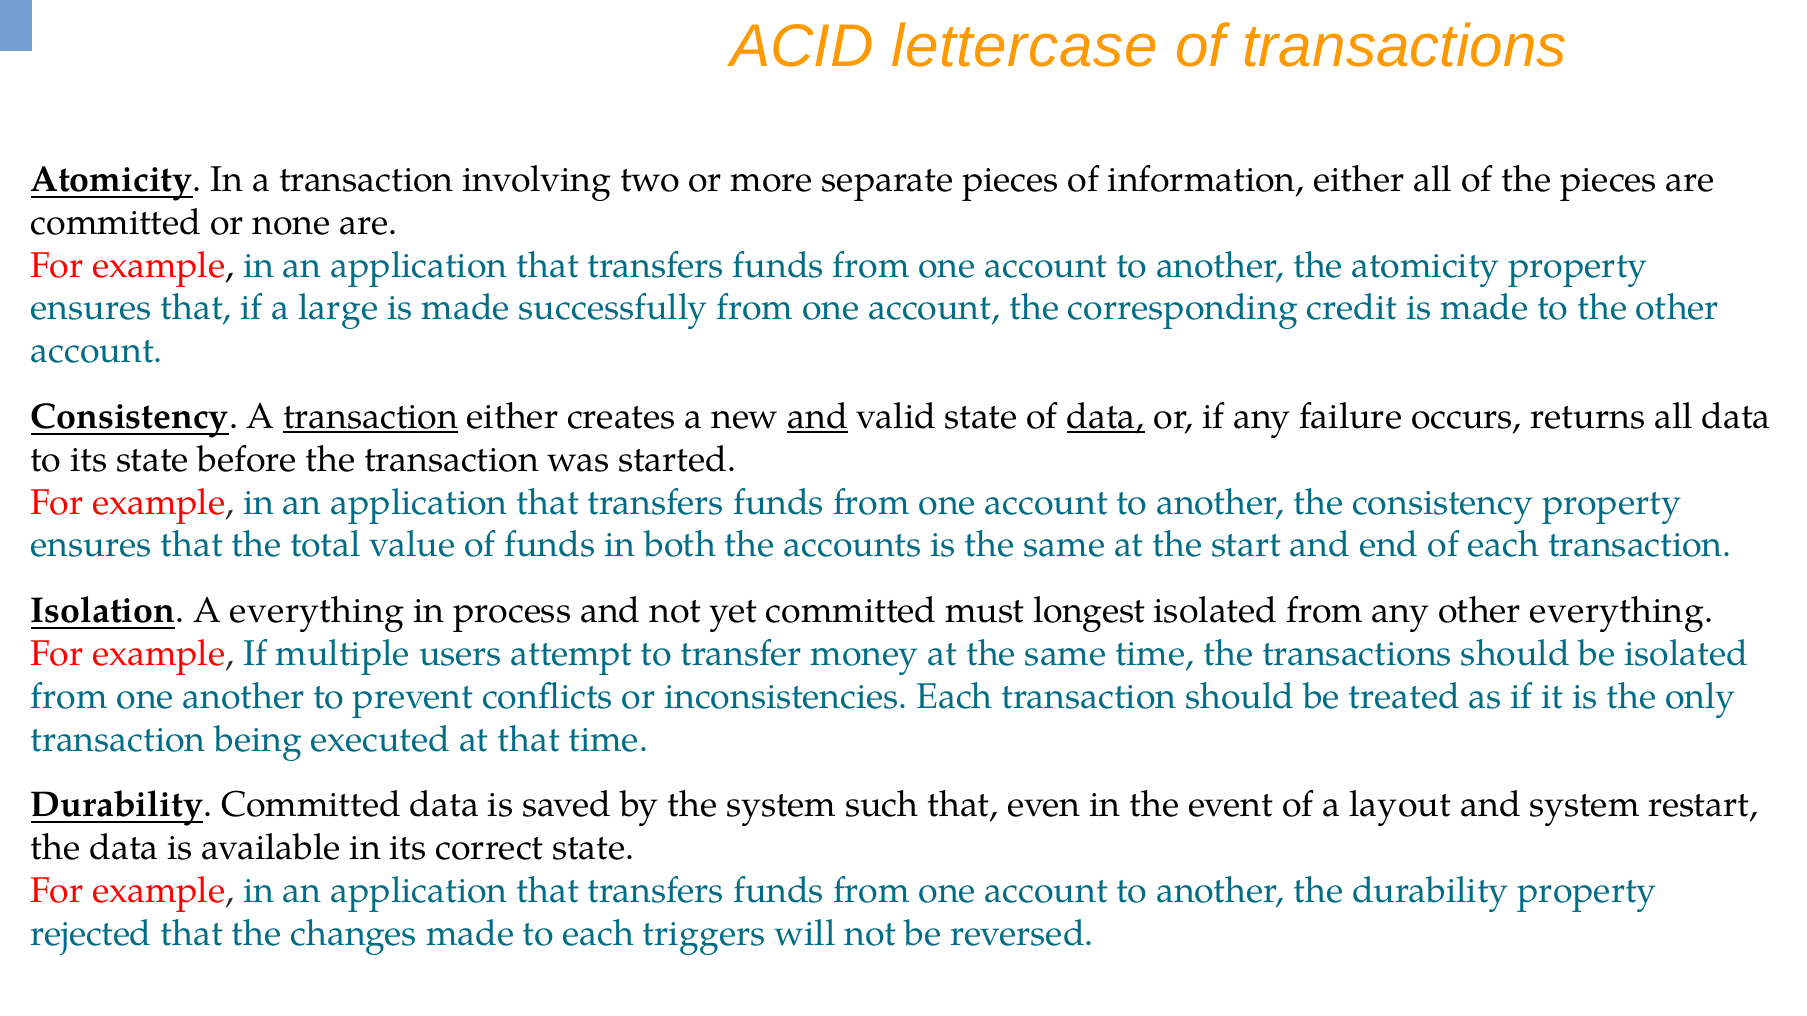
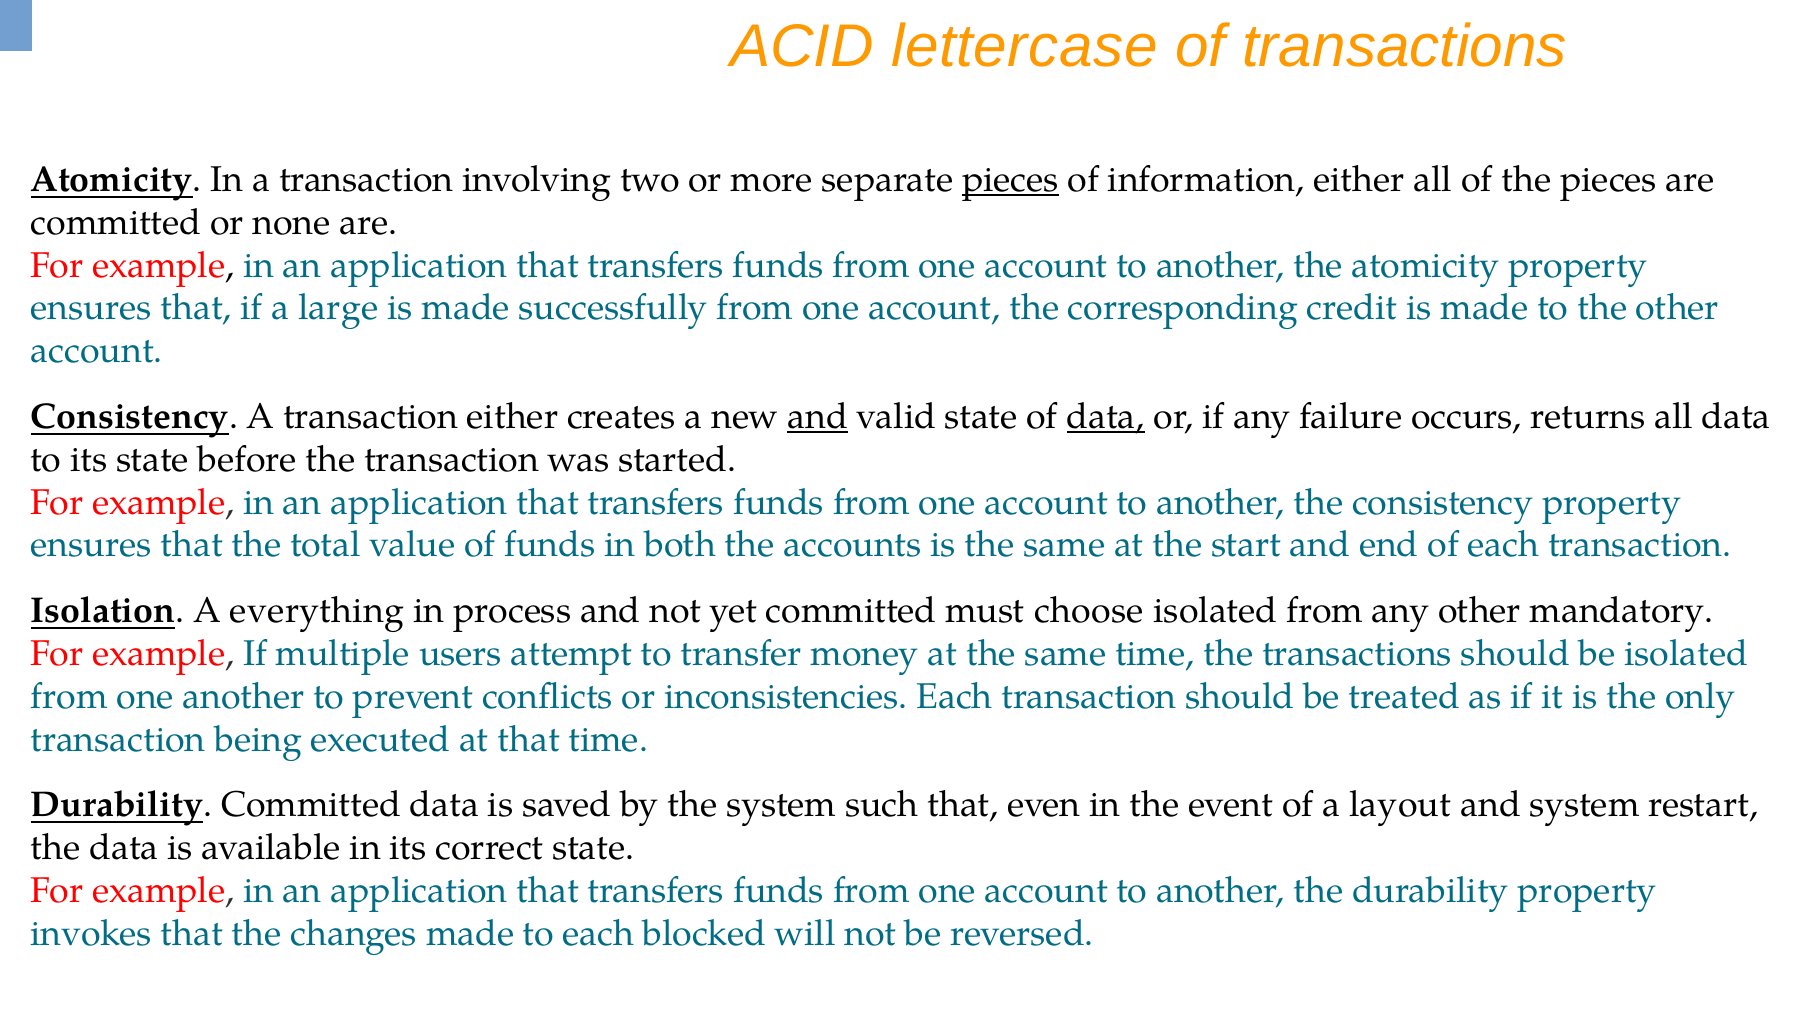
pieces at (1011, 180) underline: none -> present
transaction at (371, 417) underline: present -> none
longest: longest -> choose
other everything: everything -> mandatory
rejected: rejected -> invokes
triggers: triggers -> blocked
